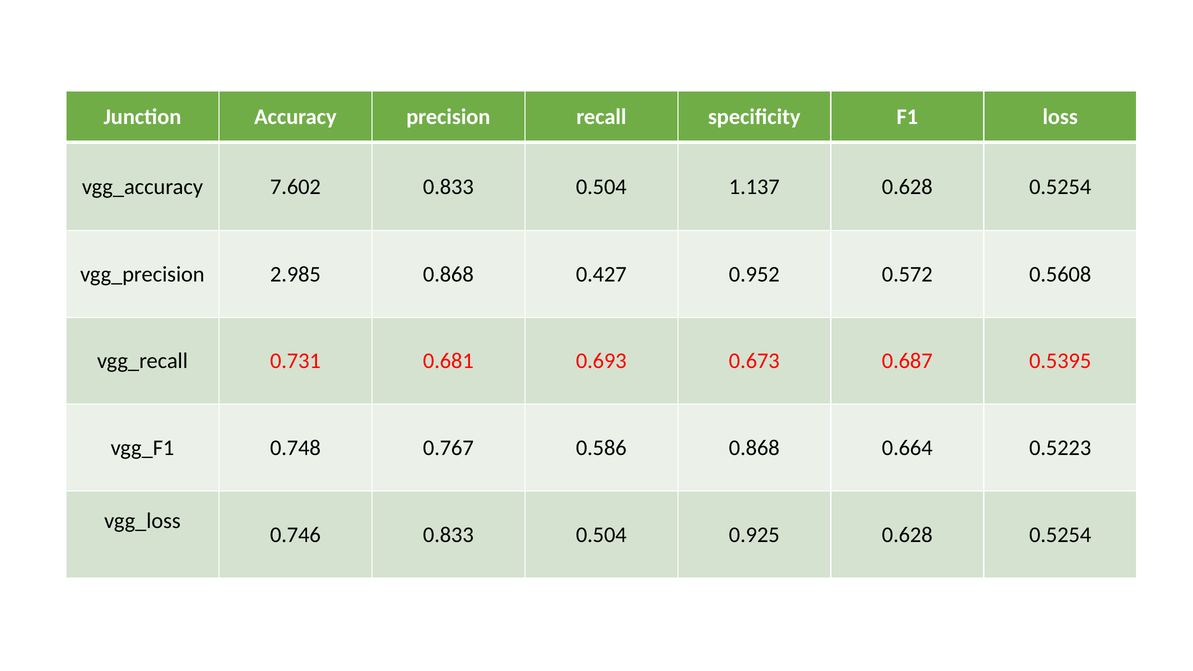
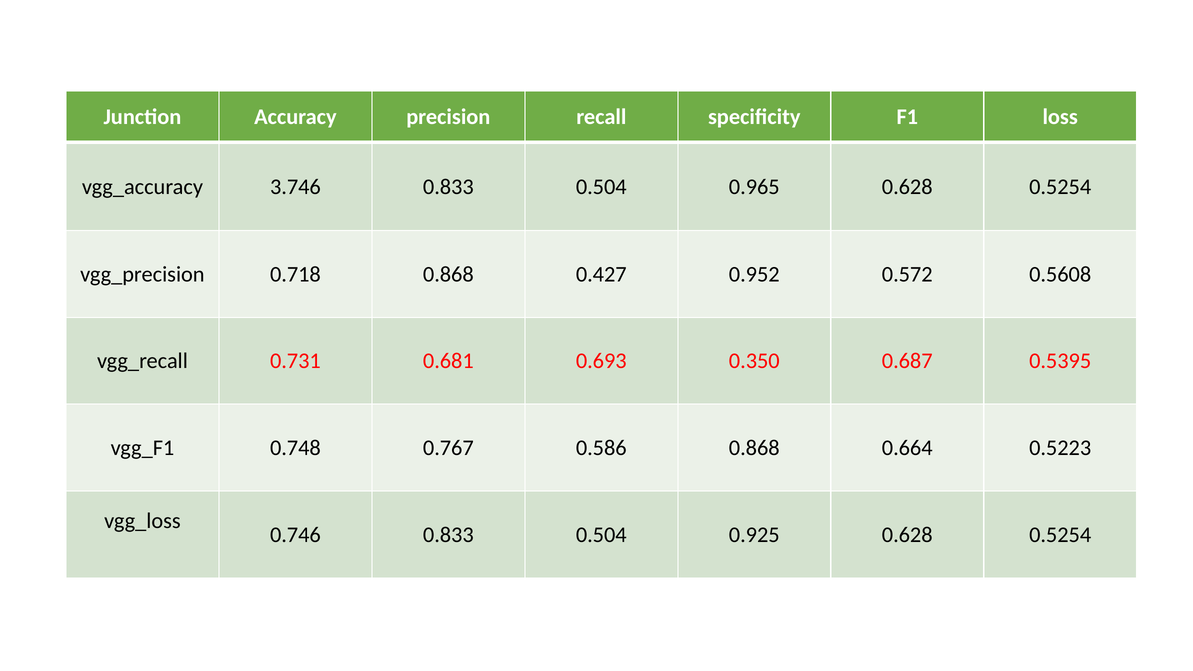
7.602: 7.602 -> 3.746
1.137: 1.137 -> 0.965
2.985: 2.985 -> 0.718
0.673: 0.673 -> 0.350
